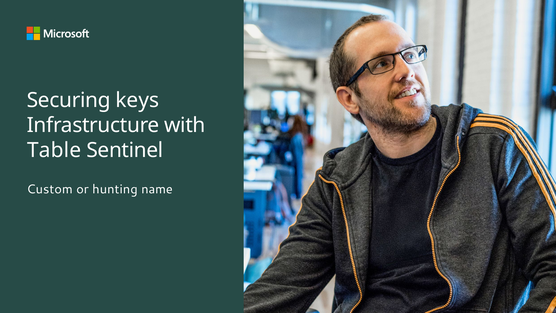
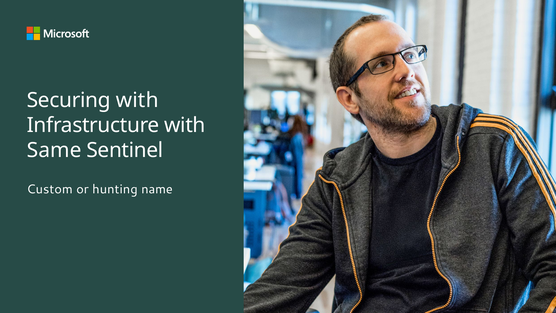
Securing keys: keys -> with
Table: Table -> Same
